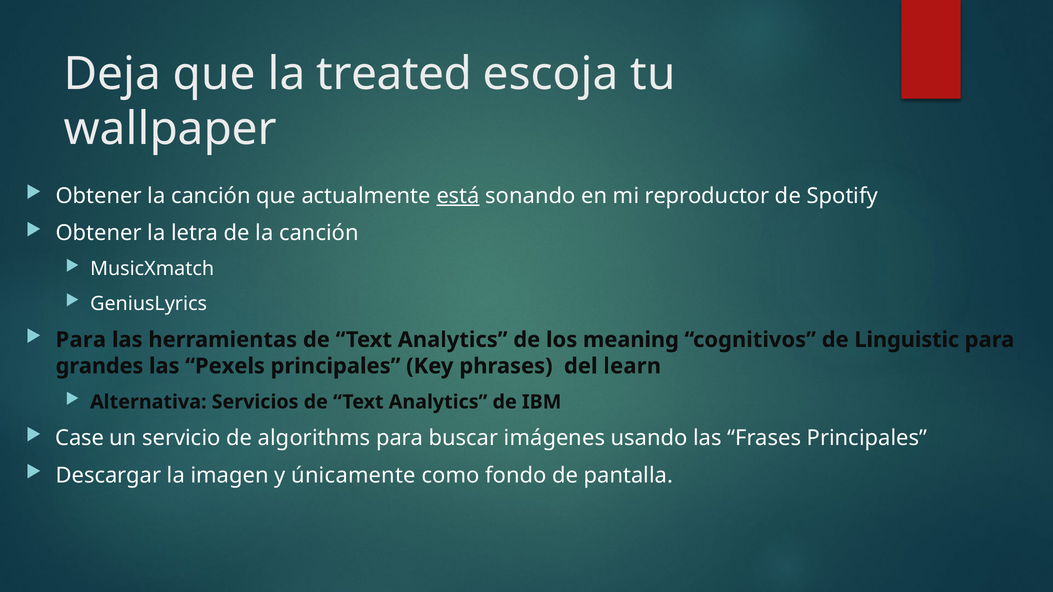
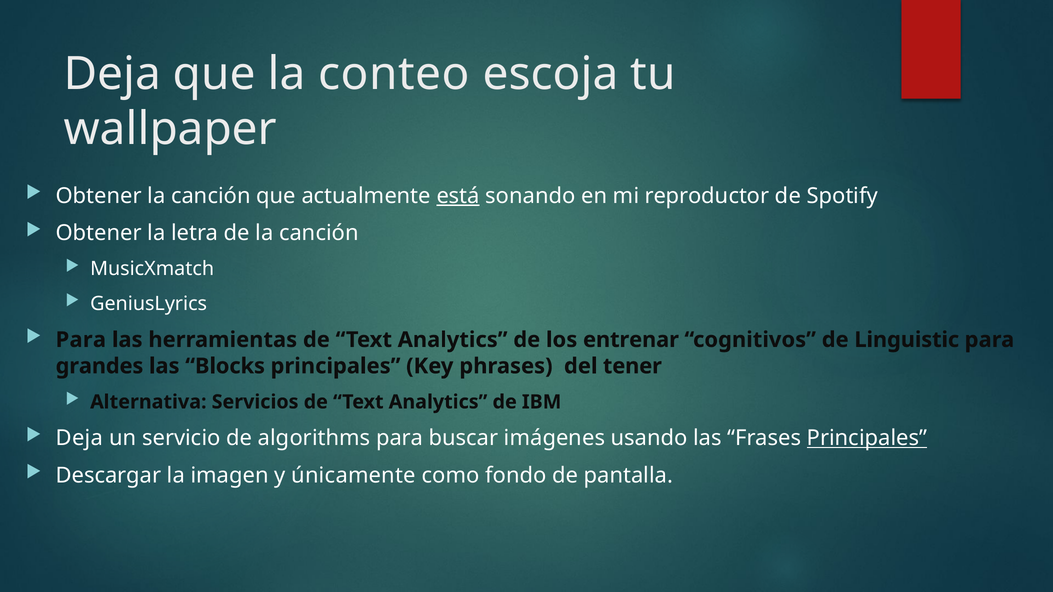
treated: treated -> conteo
meaning: meaning -> entrenar
Pexels: Pexels -> Blocks
learn: learn -> tener
Case at (80, 438): Case -> Deja
Principales at (867, 438) underline: none -> present
